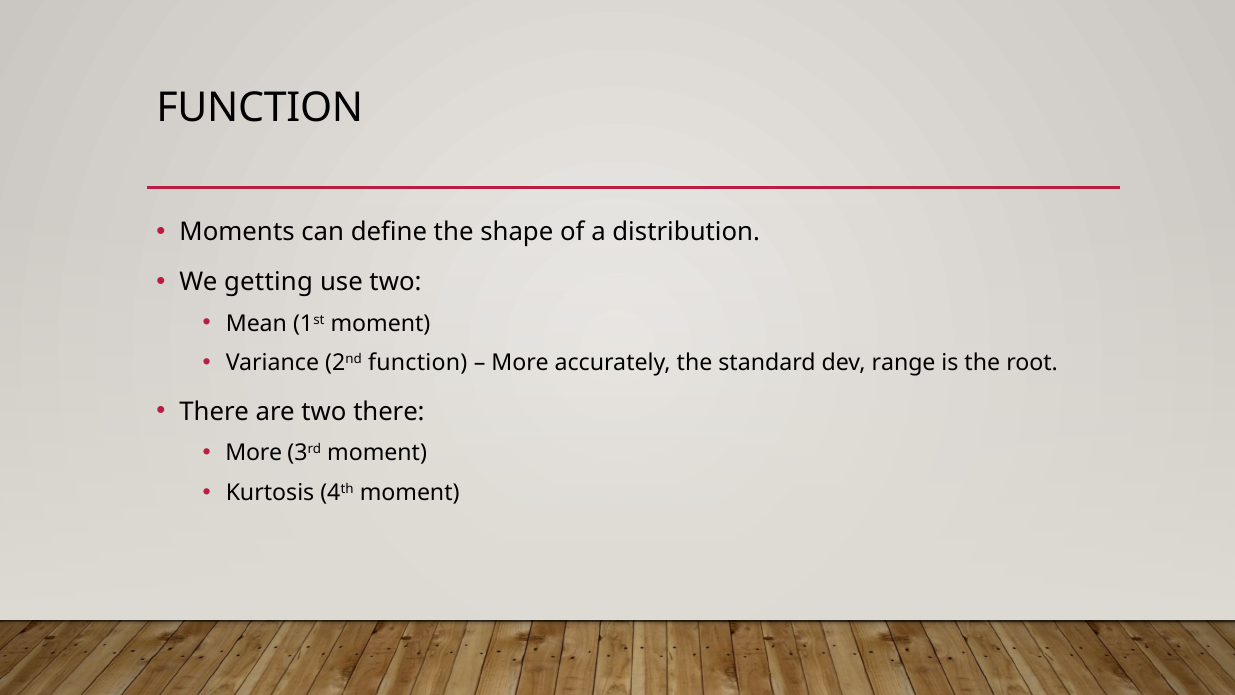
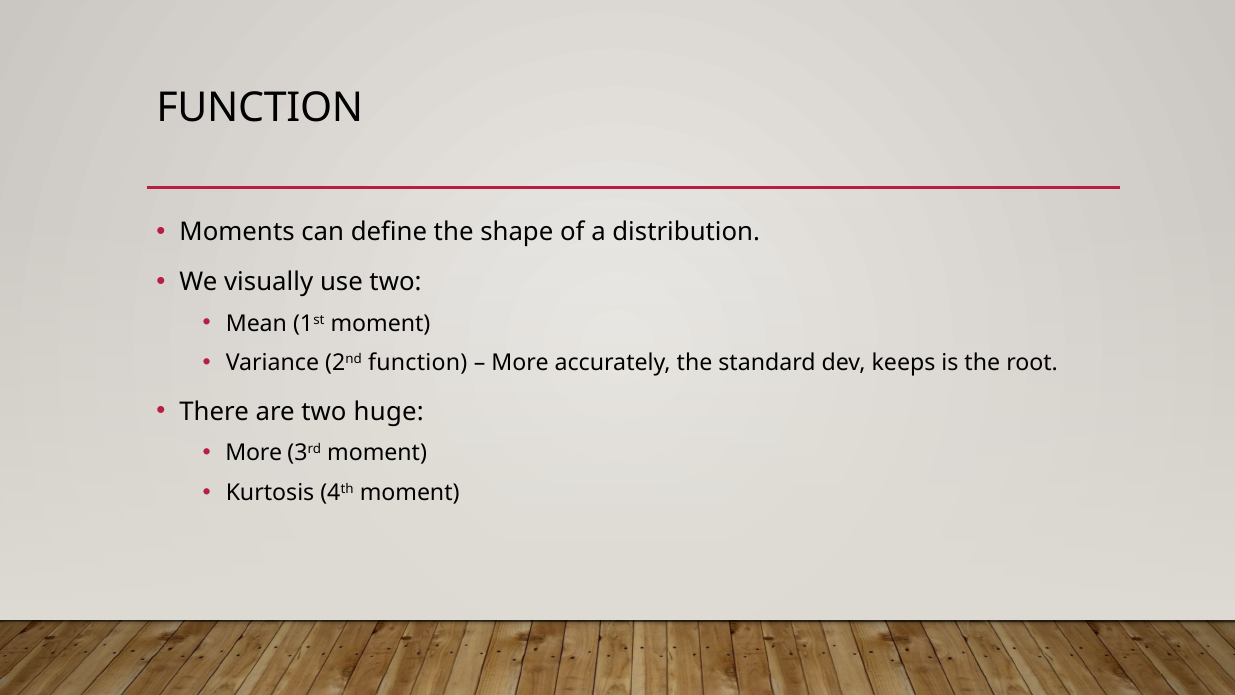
getting: getting -> visually
range: range -> keeps
two there: there -> huge
